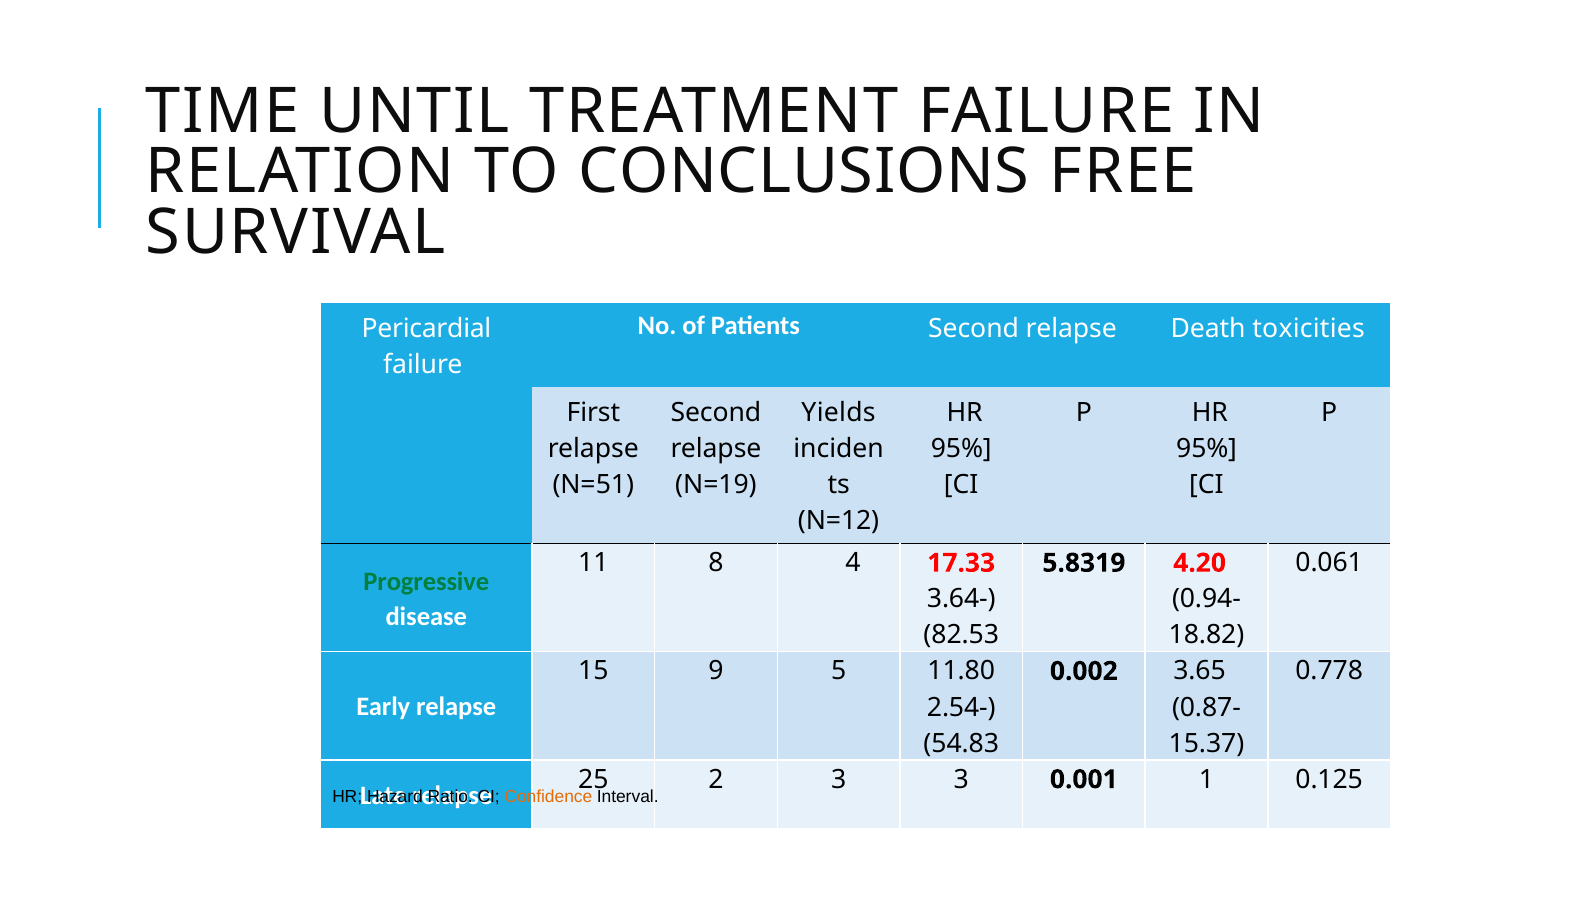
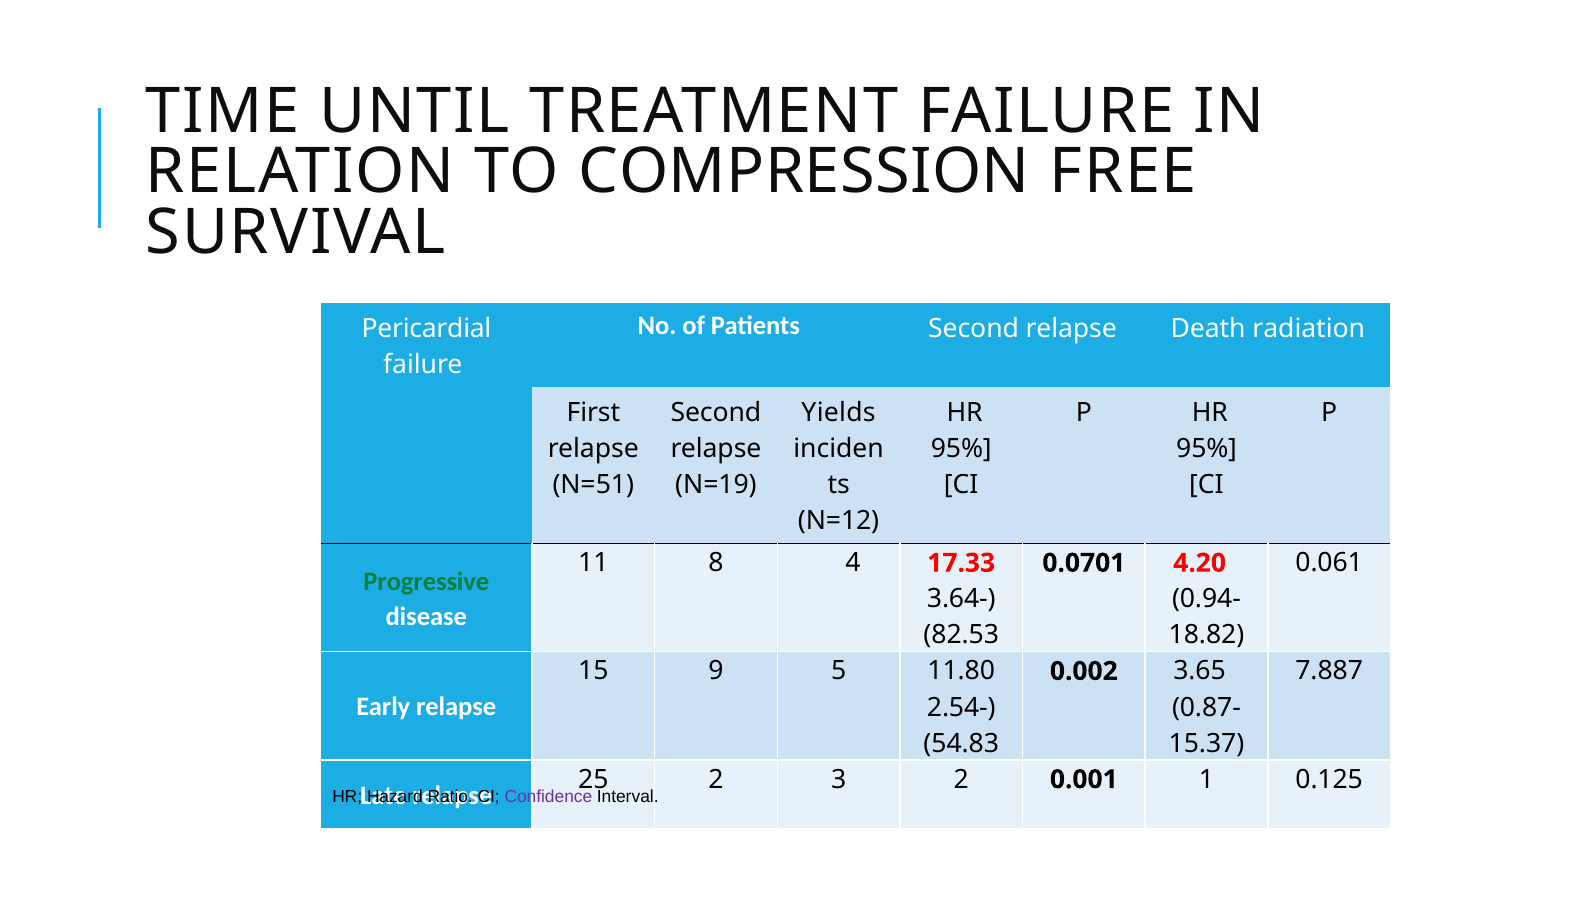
CONCLUSIONS: CONCLUSIONS -> COMPRESSION
toxicities: toxicities -> radiation
5.8319: 5.8319 -> 0.0701
0.778: 0.778 -> 7.887
3 3: 3 -> 2
Confidence colour: orange -> purple
